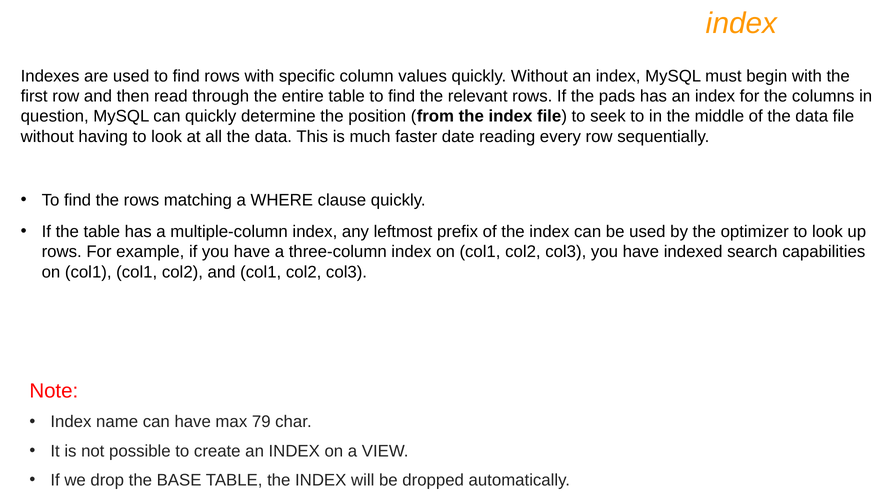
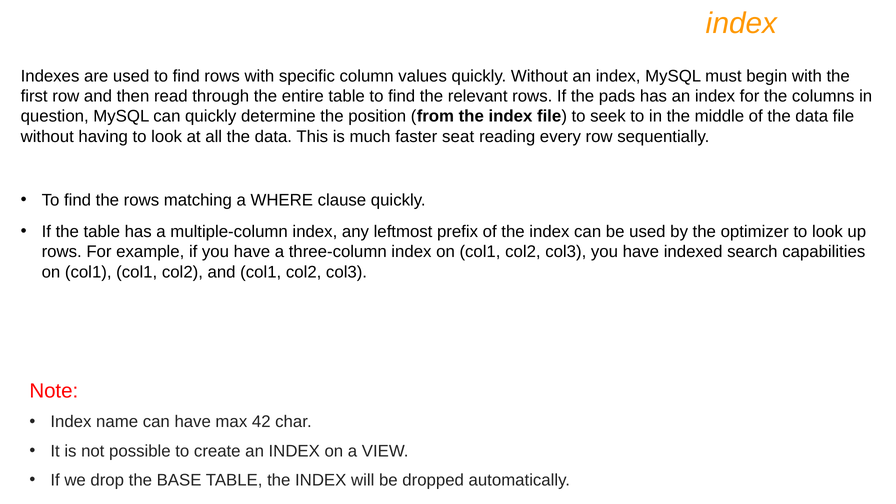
date: date -> seat
79: 79 -> 42
